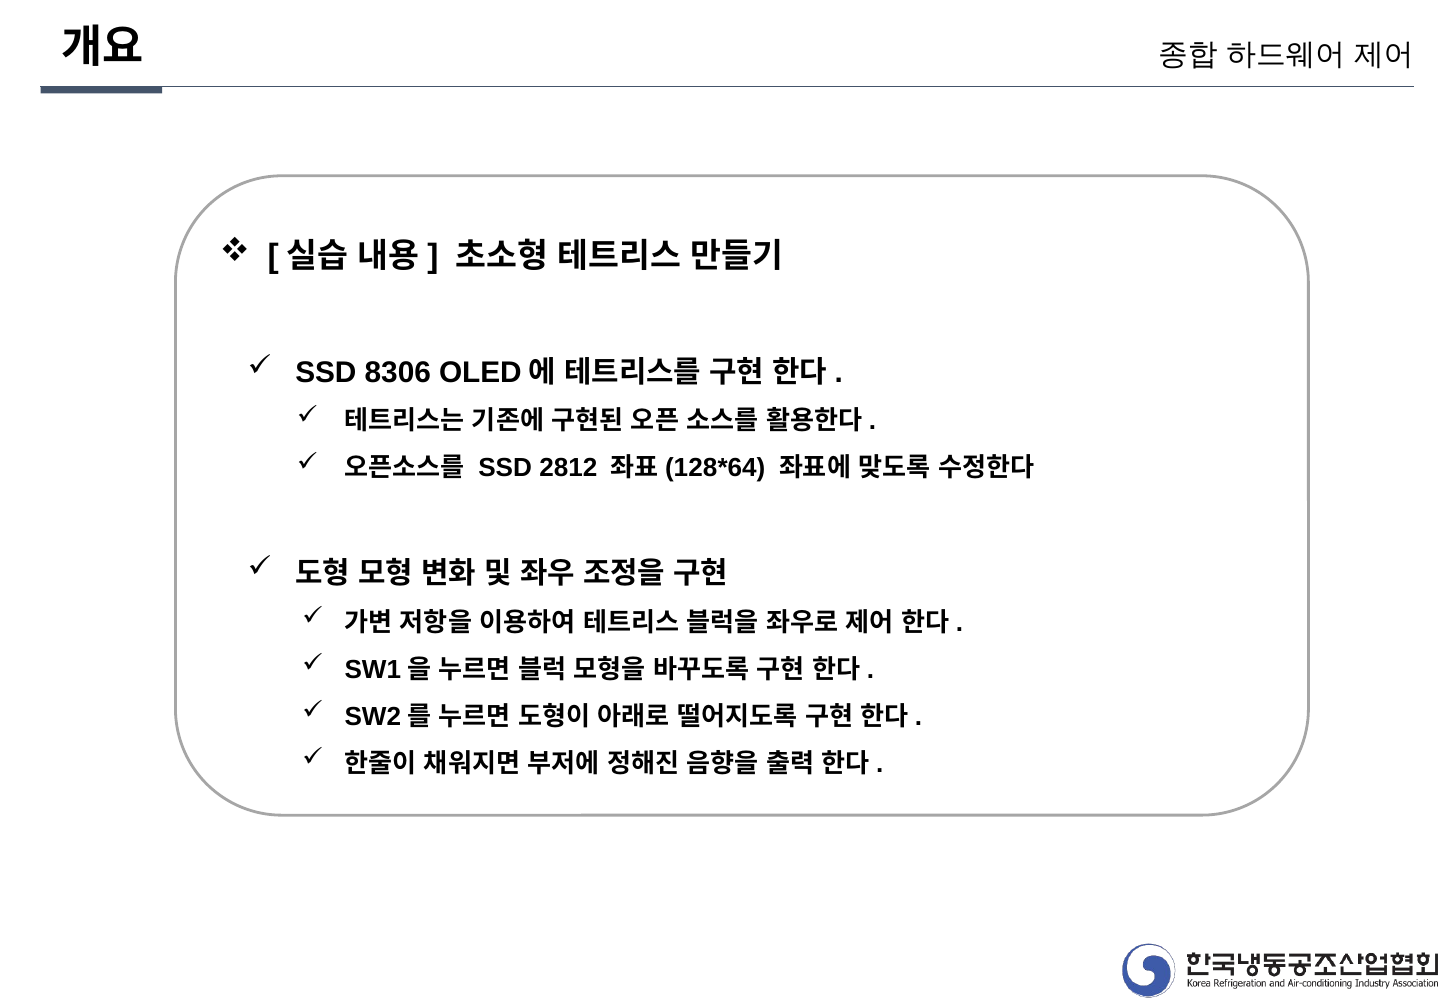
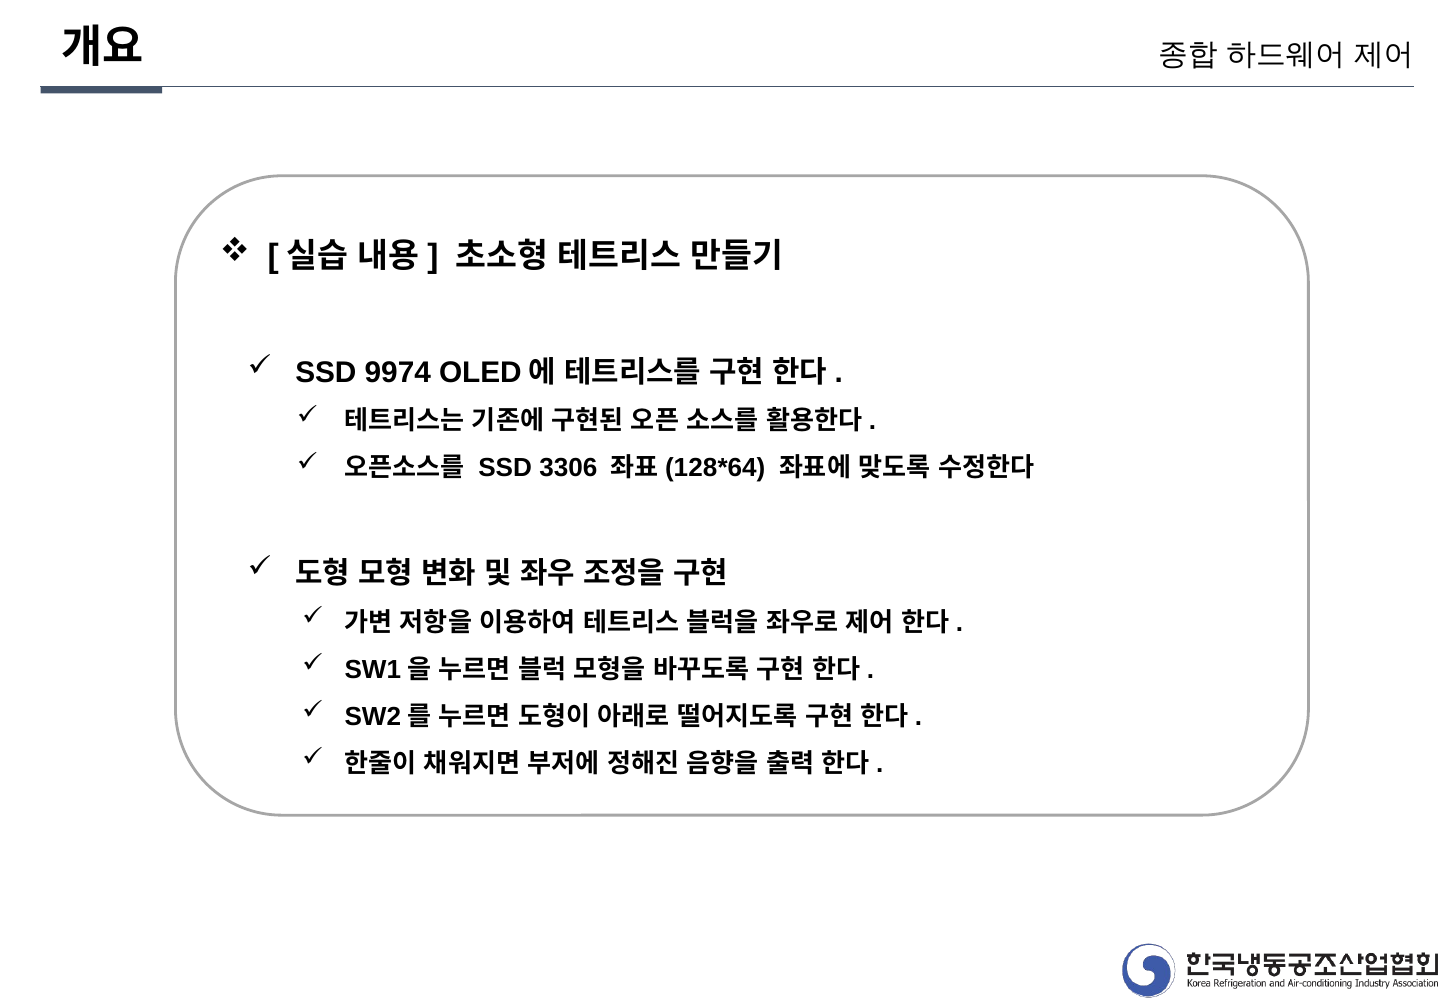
8306: 8306 -> 9974
2812: 2812 -> 3306
